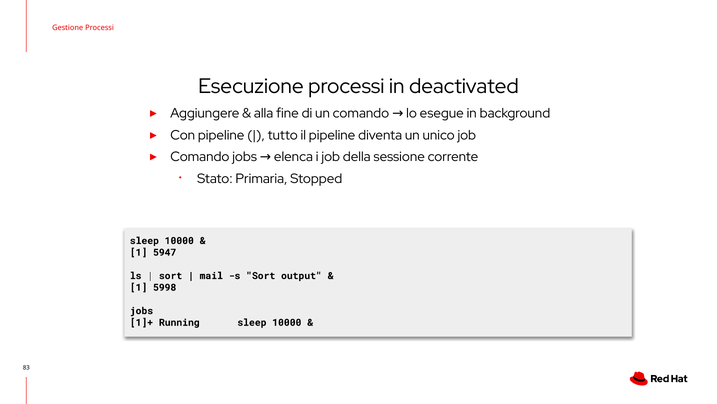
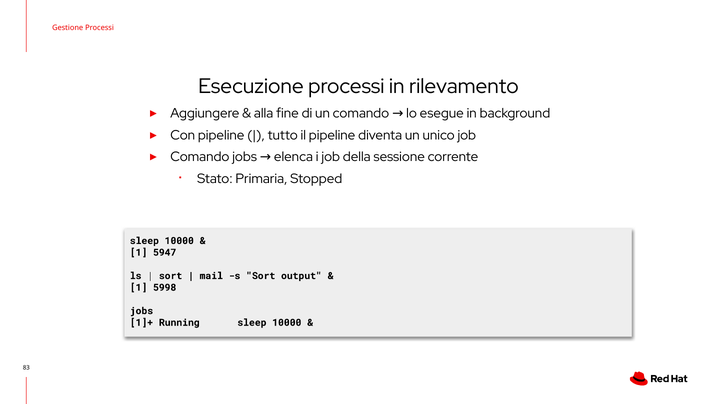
deactivated: deactivated -> rilevamento
